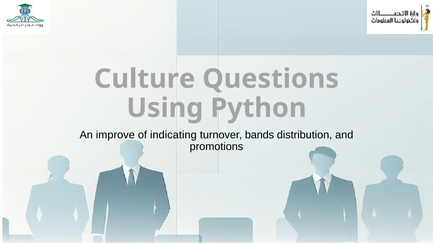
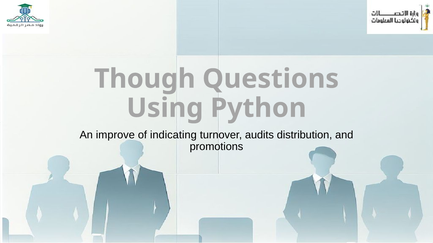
Culture: Culture -> Though
bands: bands -> audits
